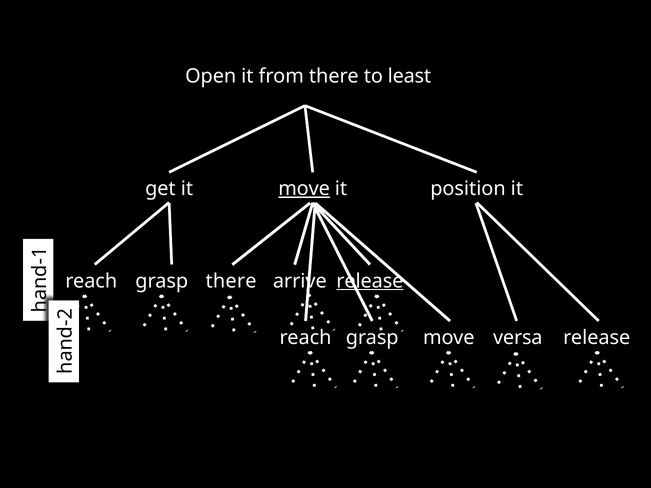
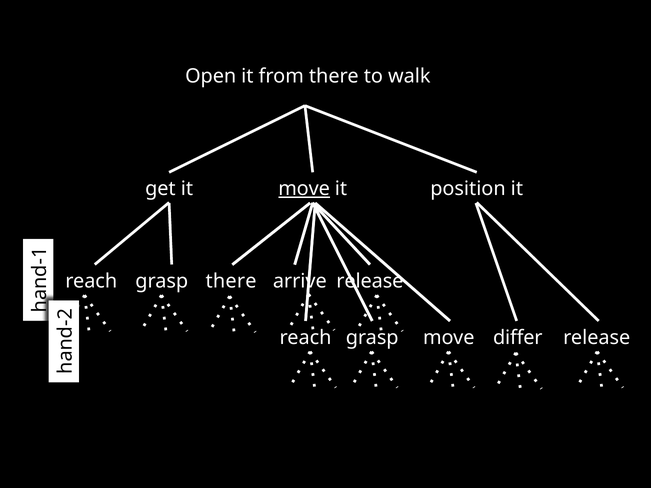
least: least -> walk
release at (370, 281) underline: present -> none
versa: versa -> differ
